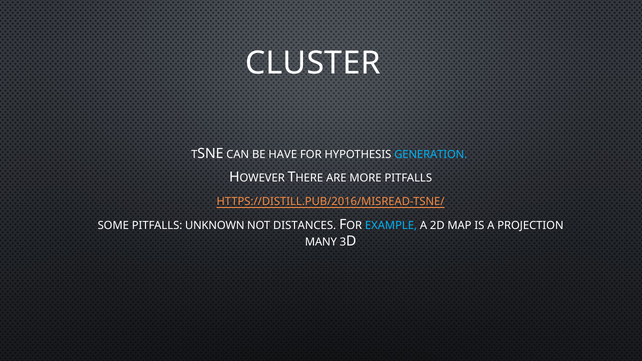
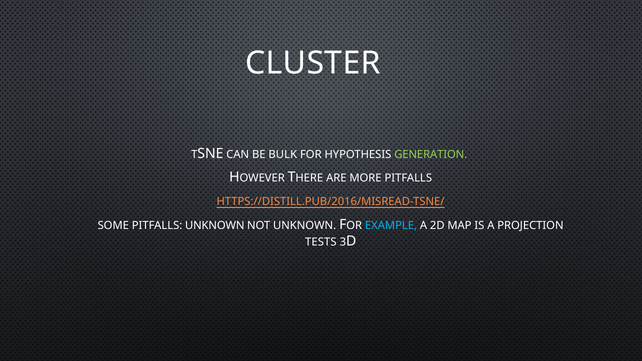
HAVE: HAVE -> BULK
GENERATION colour: light blue -> light green
NOT DISTANCES: DISTANCES -> UNKNOWN
MANY: MANY -> TESTS
